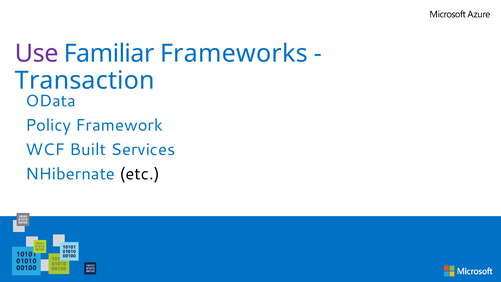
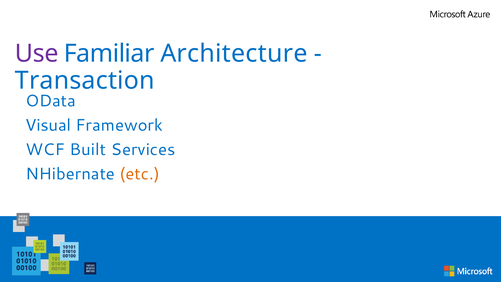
Frameworks: Frameworks -> Architecture
Policy: Policy -> Visual
etc colour: black -> orange
